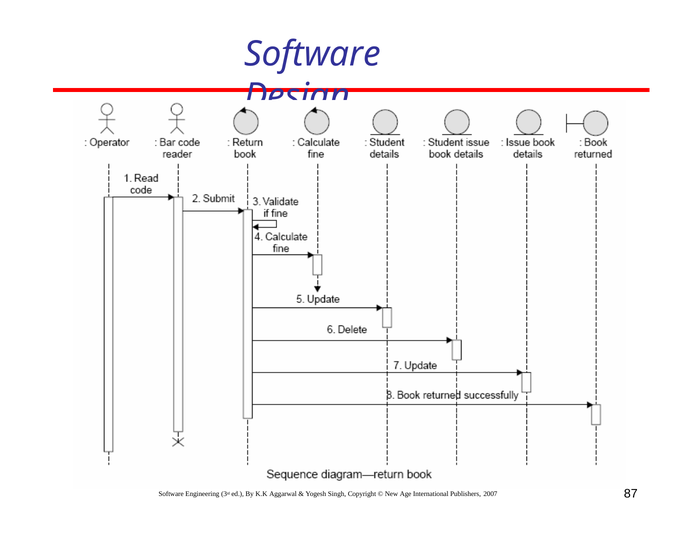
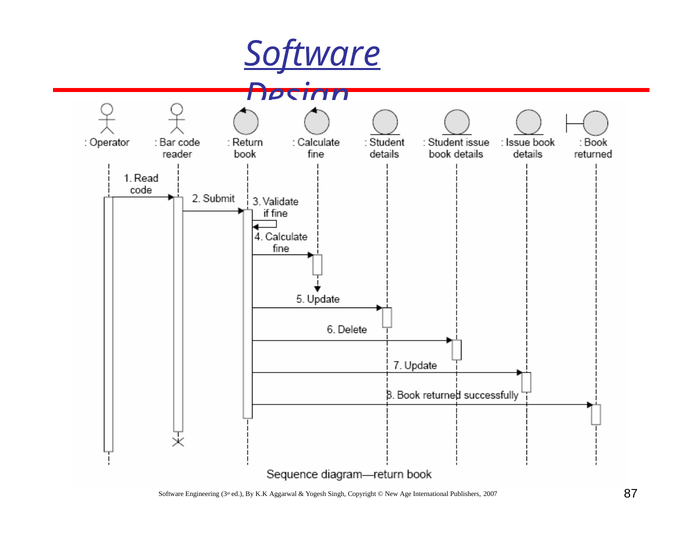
Software at (312, 54) underline: none -> present
